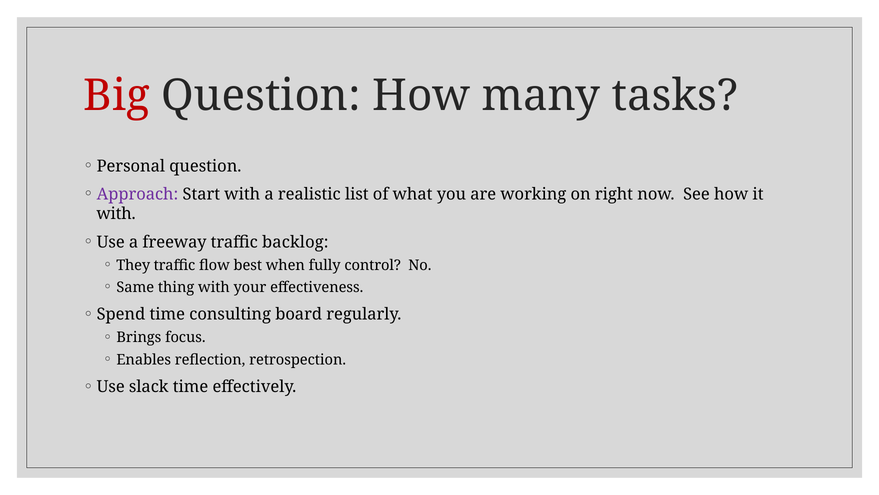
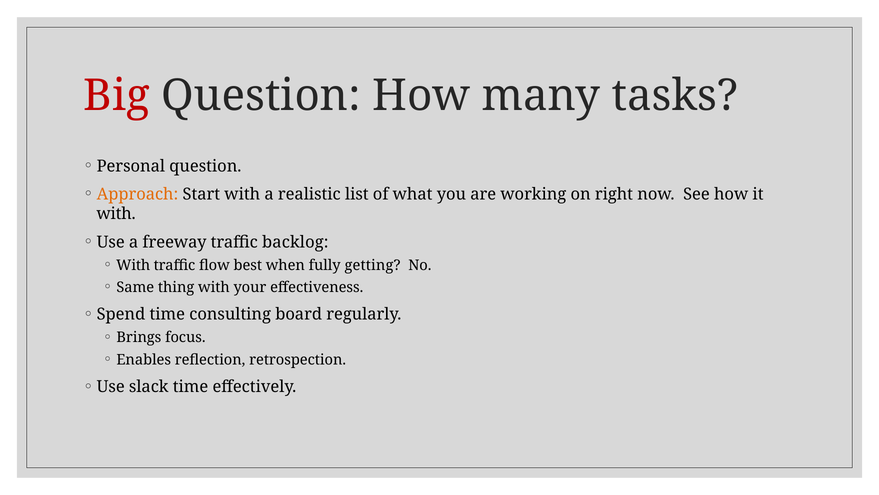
Approach colour: purple -> orange
They at (133, 265): They -> With
control: control -> getting
